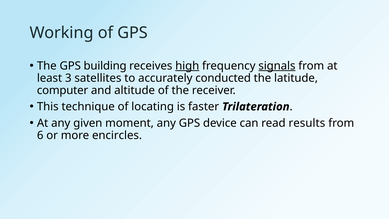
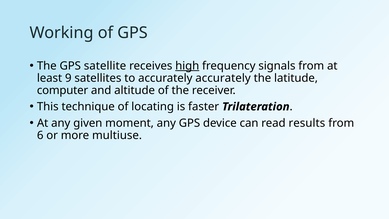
building: building -> satellite
signals underline: present -> none
3: 3 -> 9
accurately conducted: conducted -> accurately
encircles: encircles -> multiuse
